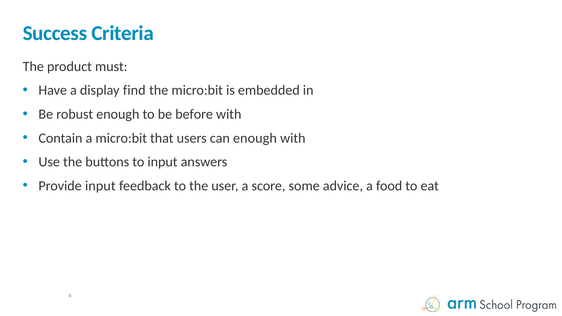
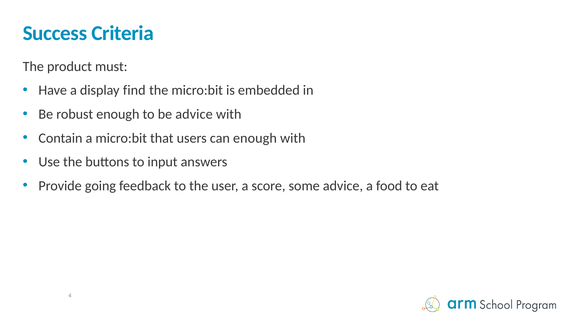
be before: before -> advice
Provide input: input -> going
